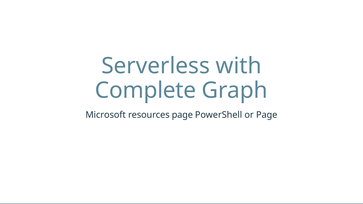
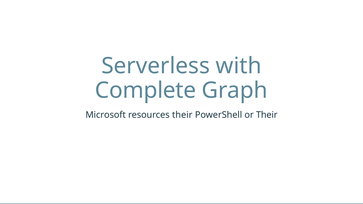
resources page: page -> their
or Page: Page -> Their
